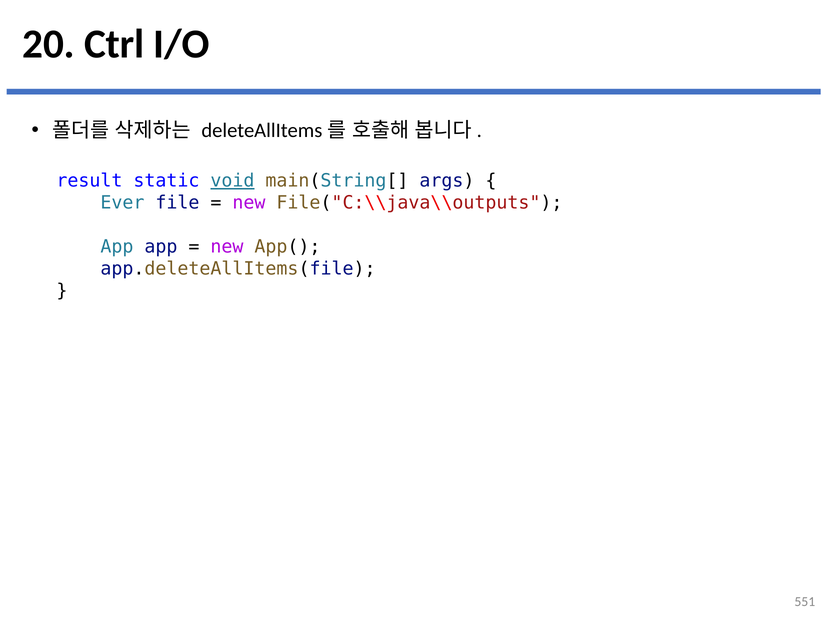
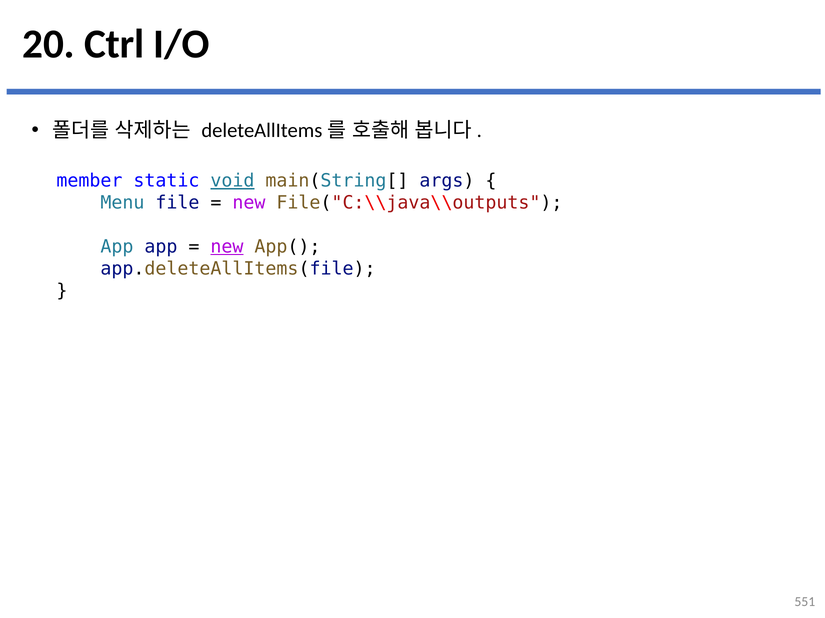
result: result -> member
Ever: Ever -> Menu
new at (227, 247) underline: none -> present
